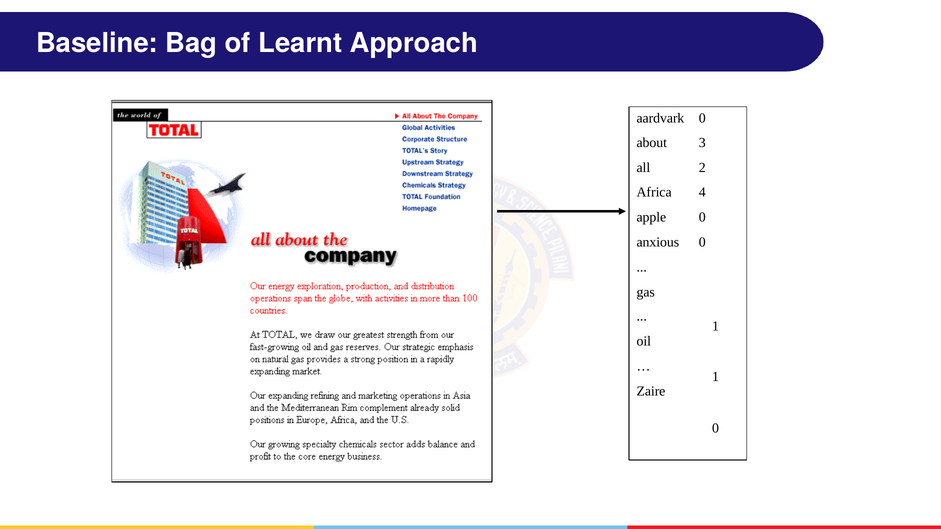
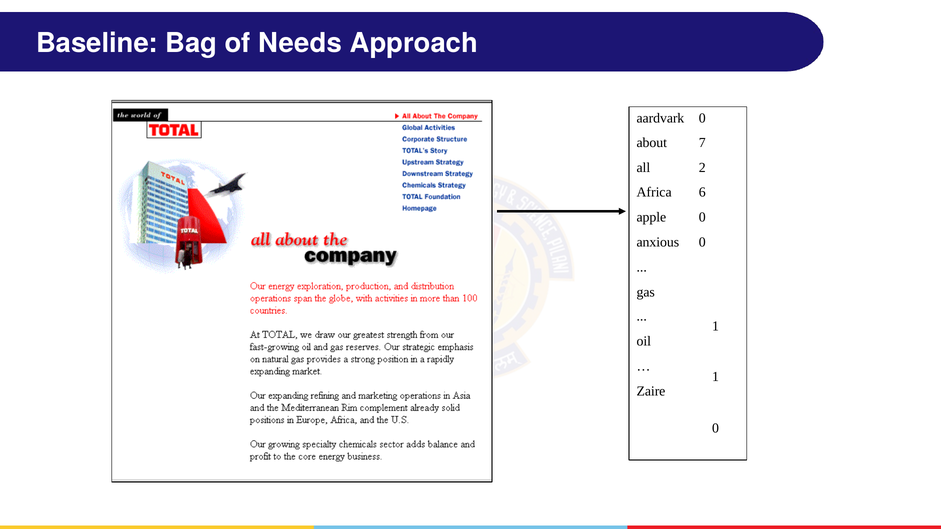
Learnt: Learnt -> Needs
3: 3 -> 7
4: 4 -> 6
